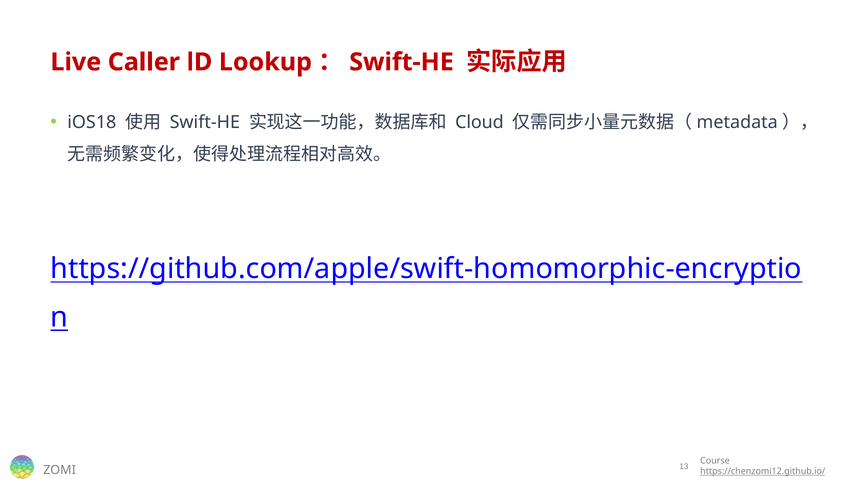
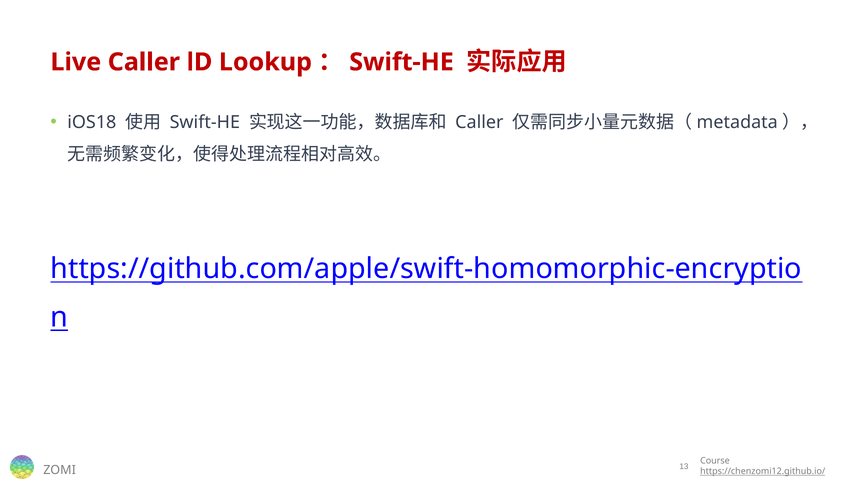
Cloud at (479, 122): Cloud -> Caller
